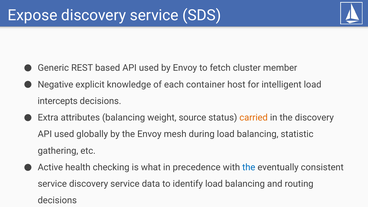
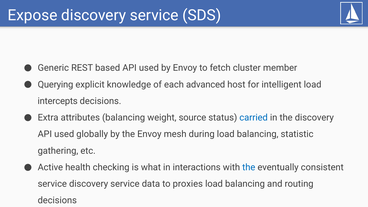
Negative: Negative -> Querying
container: container -> advanced
carried colour: orange -> blue
precedence: precedence -> interactions
identify: identify -> proxies
